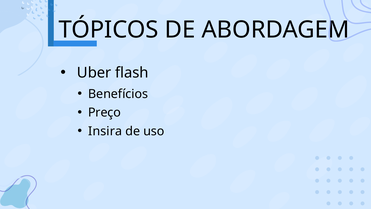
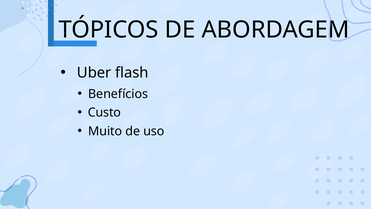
Preço: Preço -> Custo
Insira: Insira -> Muito
